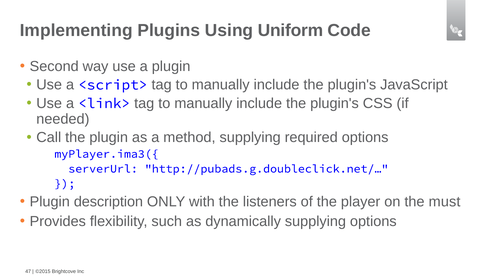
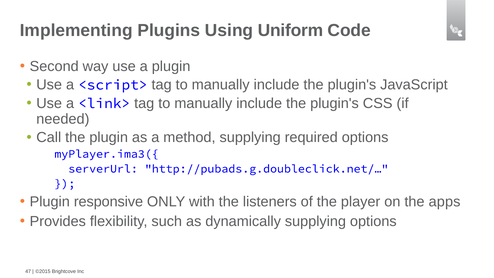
description: description -> responsive
must: must -> apps
